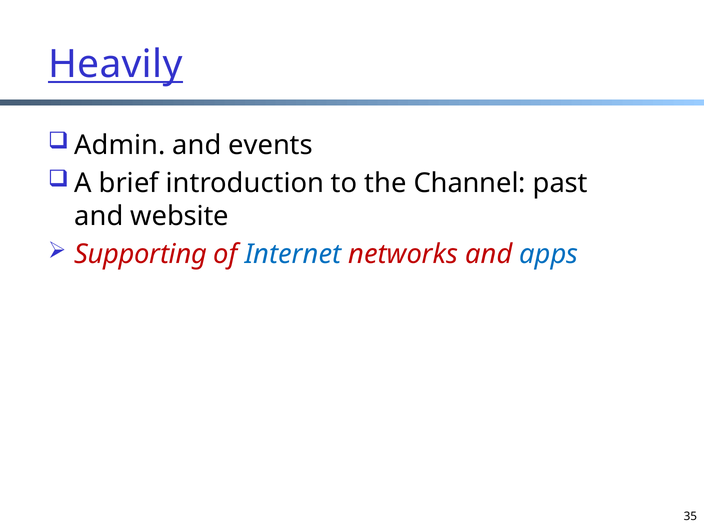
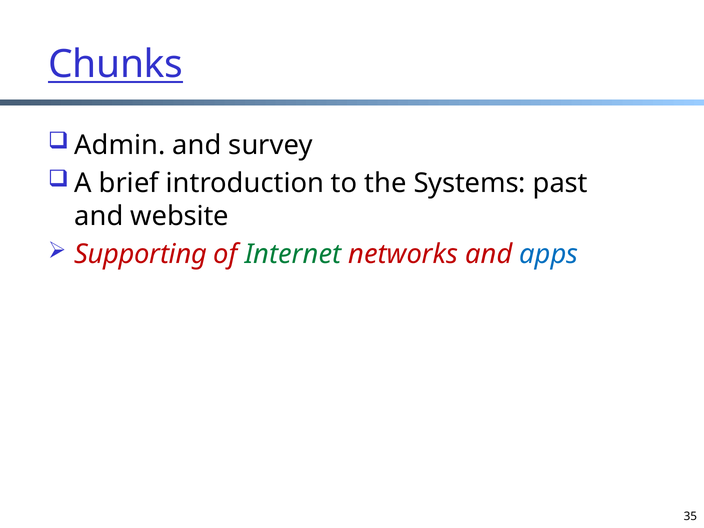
Heavily: Heavily -> Chunks
events: events -> survey
Channel: Channel -> Systems
Internet colour: blue -> green
